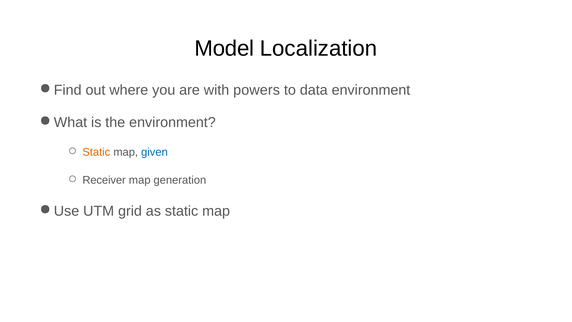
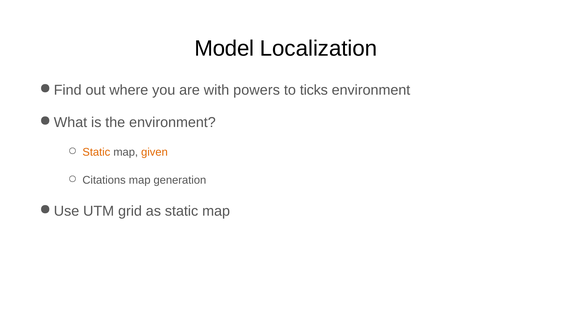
data: data -> ticks
given colour: blue -> orange
Receiver: Receiver -> Citations
